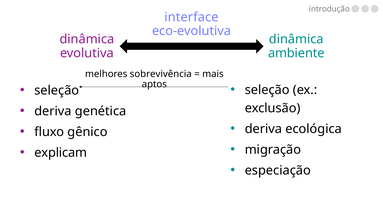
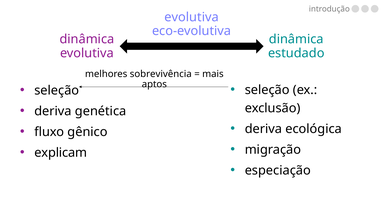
interface at (192, 17): interface -> evolutiva
ambiente: ambiente -> estudado
